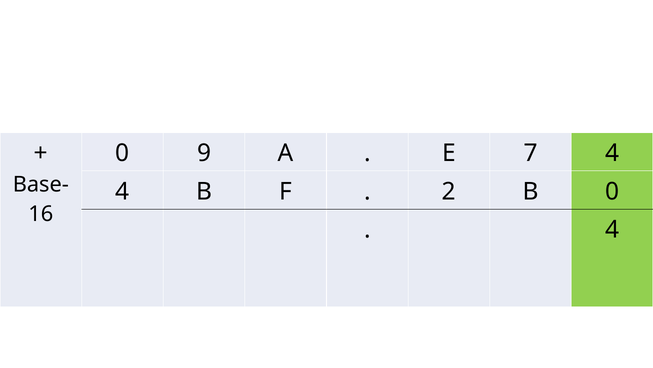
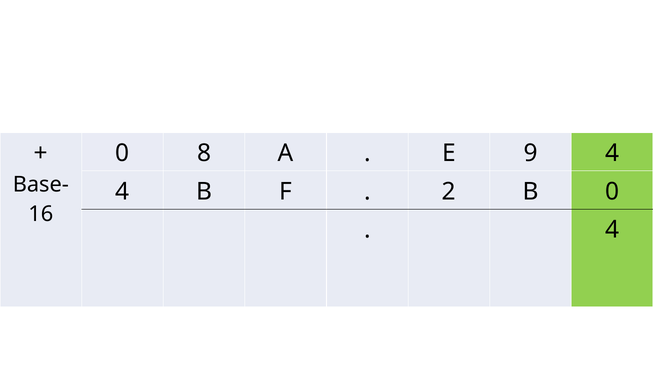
9: 9 -> 8
7: 7 -> 9
